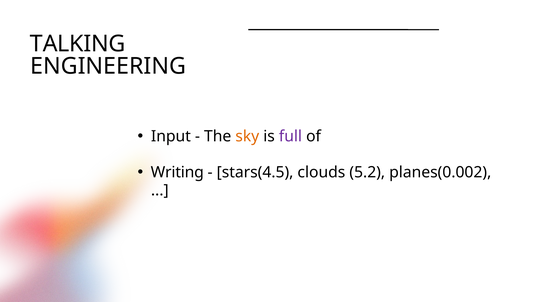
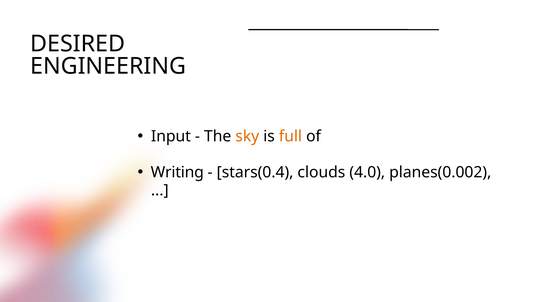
TALKING: TALKING -> DESIRED
full colour: purple -> orange
stars(4.5: stars(4.5 -> stars(0.4
5.2: 5.2 -> 4.0
